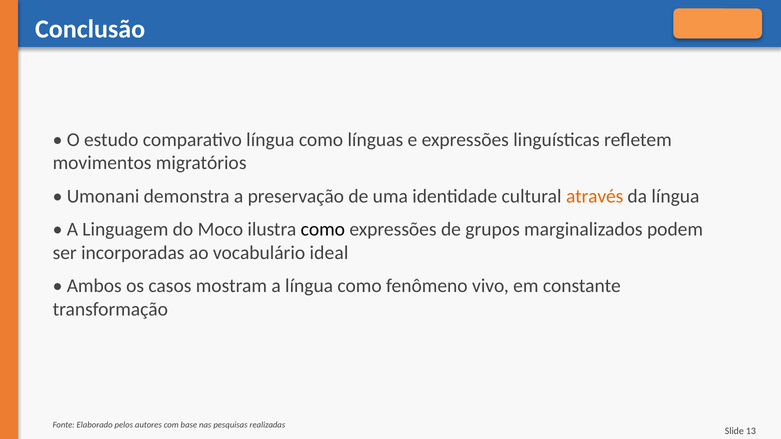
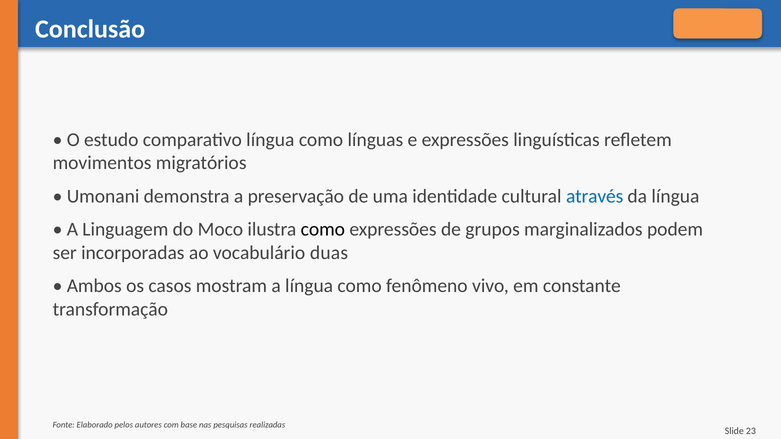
através colour: orange -> blue
ideal: ideal -> duas
13: 13 -> 23
